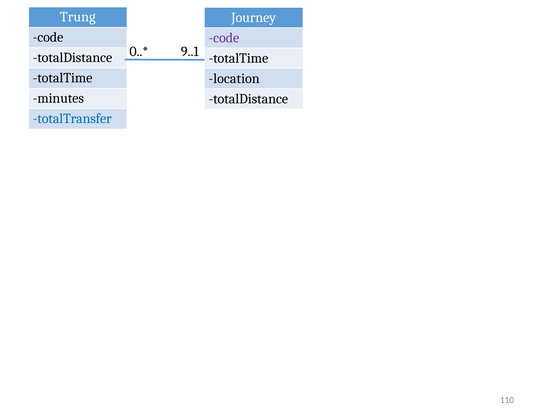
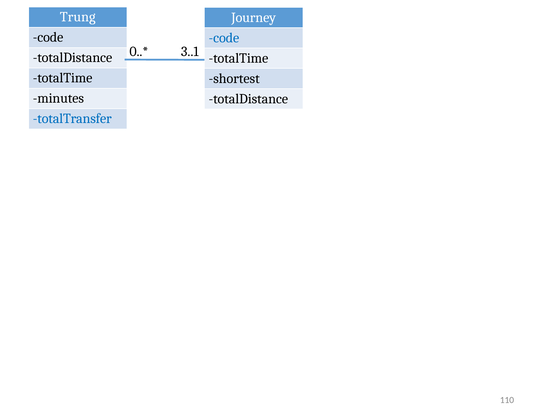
code at (224, 38) colour: purple -> blue
9..1: 9..1 -> 3..1
location: location -> shortest
